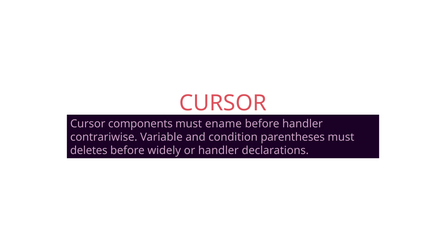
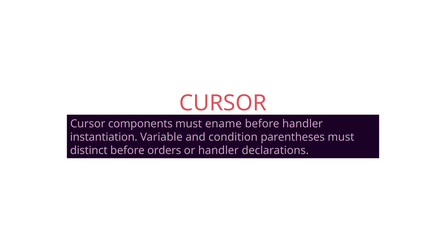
contrariwise: contrariwise -> instantiation
deletes: deletes -> distinct
widely: widely -> orders
